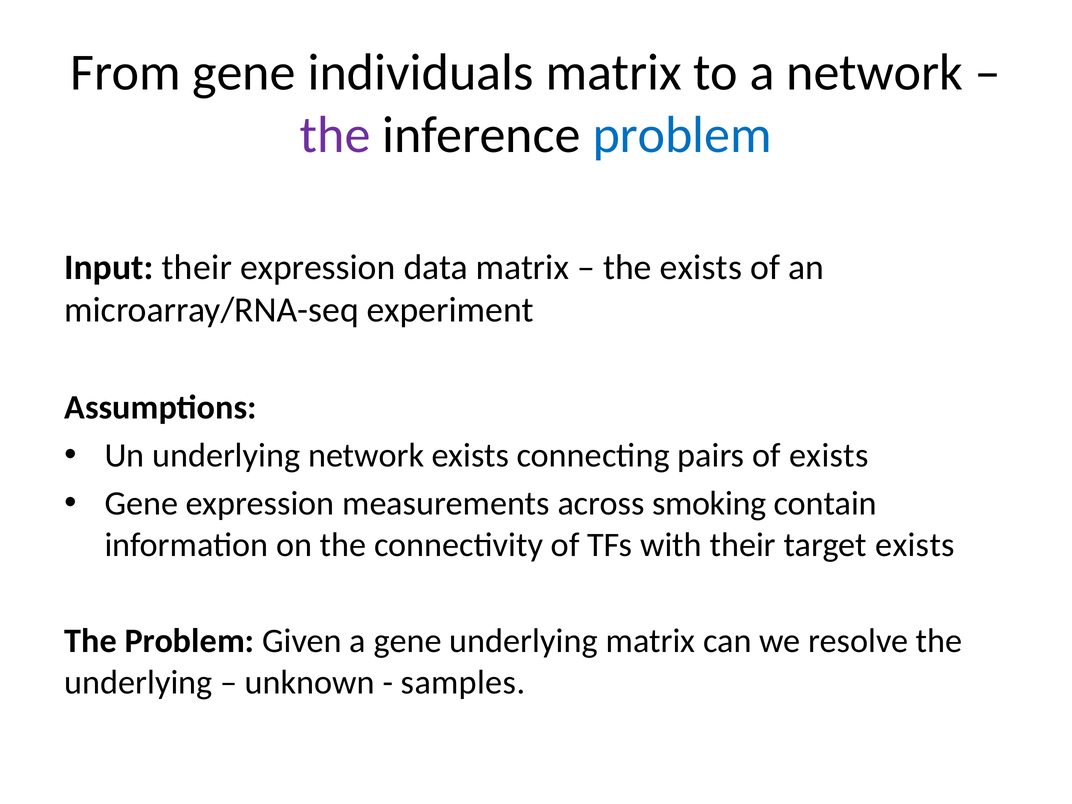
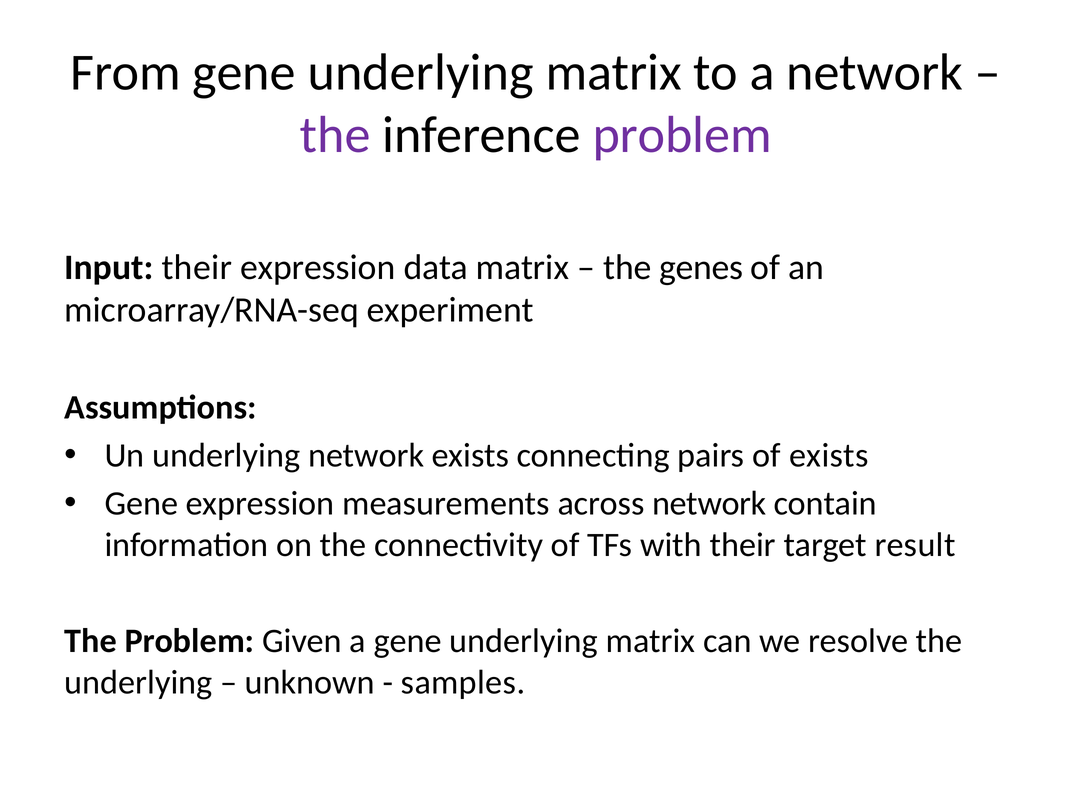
From gene individuals: individuals -> underlying
problem at (682, 135) colour: blue -> purple
the exists: exists -> genes
across smoking: smoking -> network
target exists: exists -> result
